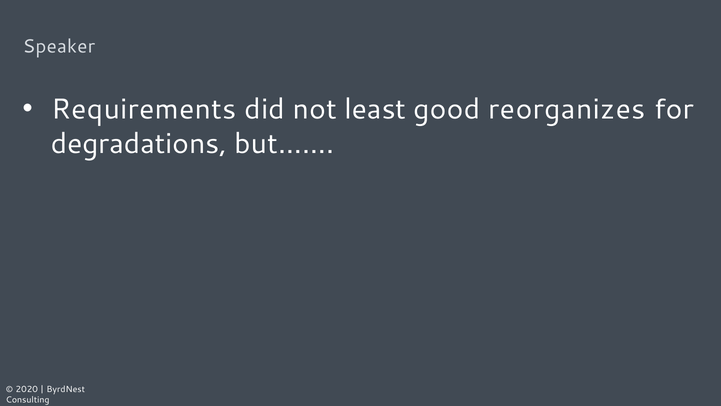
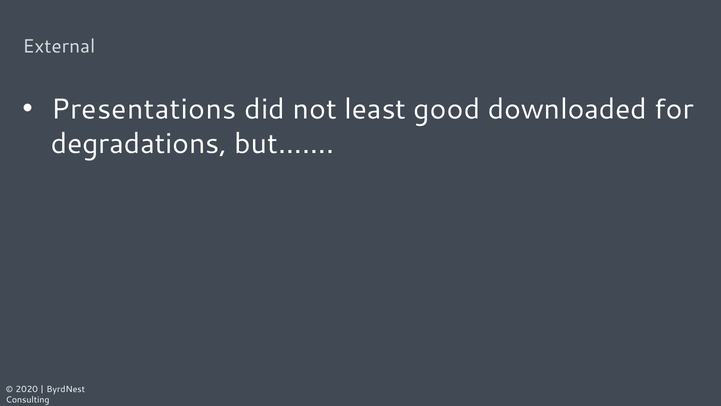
Speaker: Speaker -> External
Requirements: Requirements -> Presentations
reorganizes: reorganizes -> downloaded
